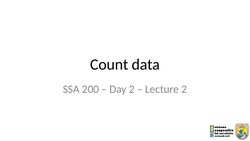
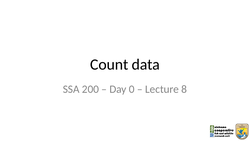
Day 2: 2 -> 0
Lecture 2: 2 -> 8
